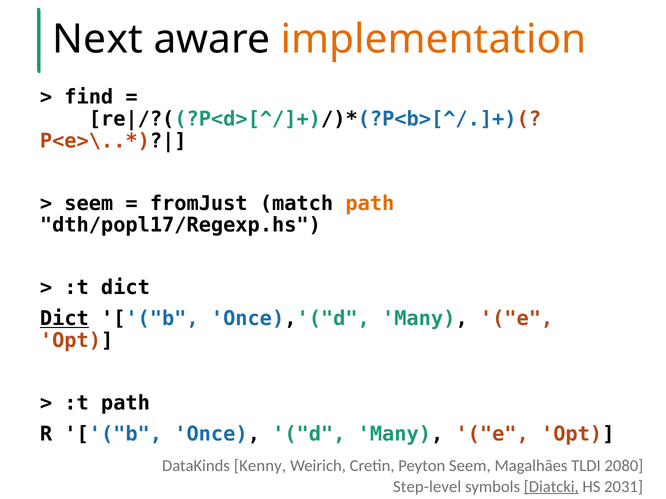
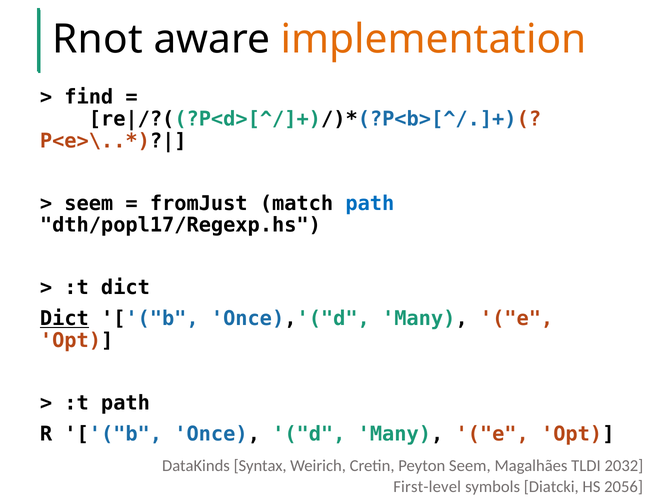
Next: Next -> Rnot
path at (370, 204) colour: orange -> blue
Kenny: Kenny -> Syntax
2080: 2080 -> 2032
Step-level: Step-level -> First-level
Diatcki underline: present -> none
2031: 2031 -> 2056
